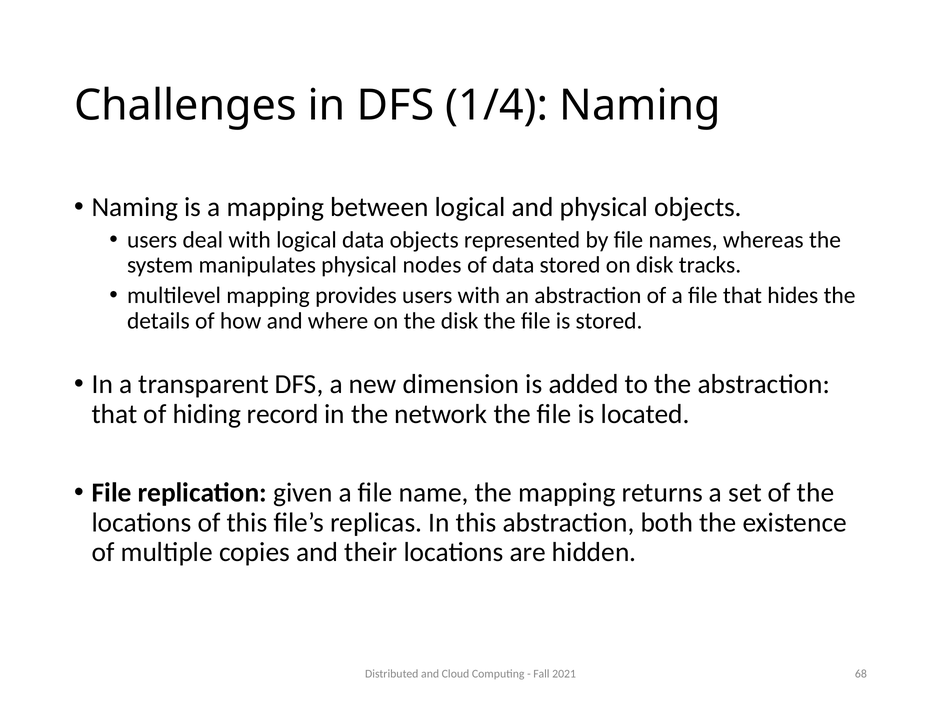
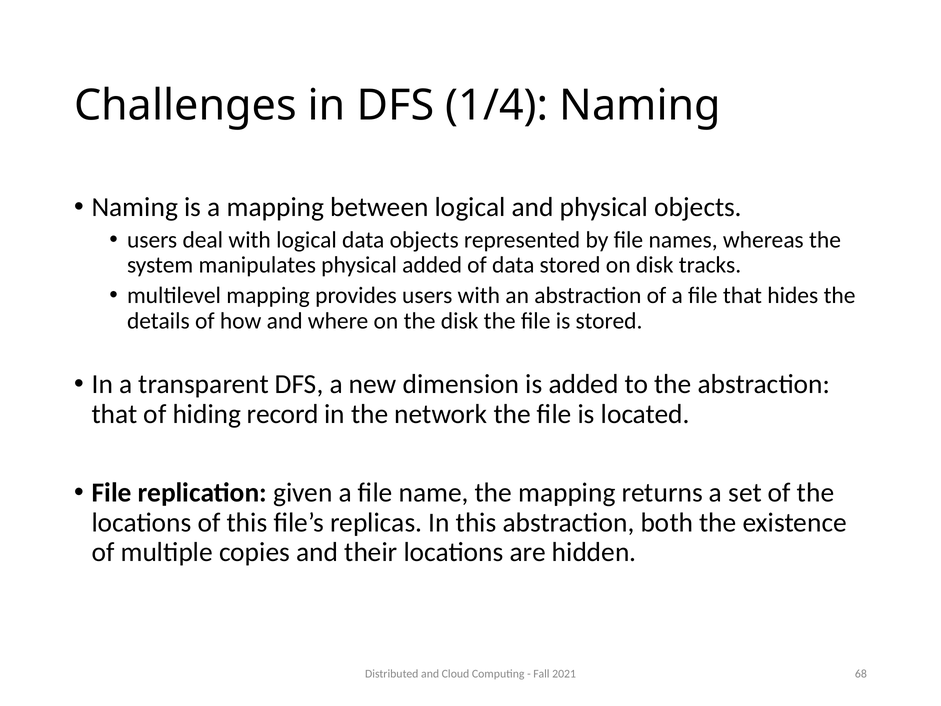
physical nodes: nodes -> added
